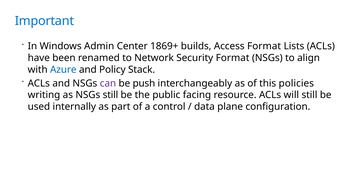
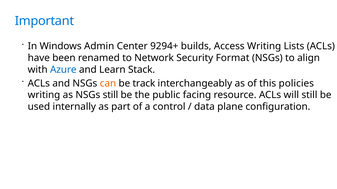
1869+: 1869+ -> 9294+
Access Format: Format -> Writing
Policy: Policy -> Learn
can colour: purple -> orange
push: push -> track
